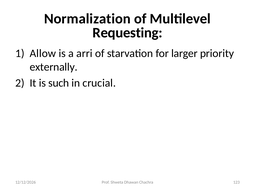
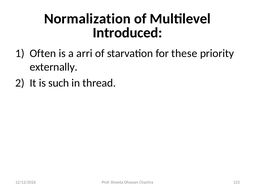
Requesting: Requesting -> Introduced
Allow: Allow -> Often
larger: larger -> these
crucial: crucial -> thread
